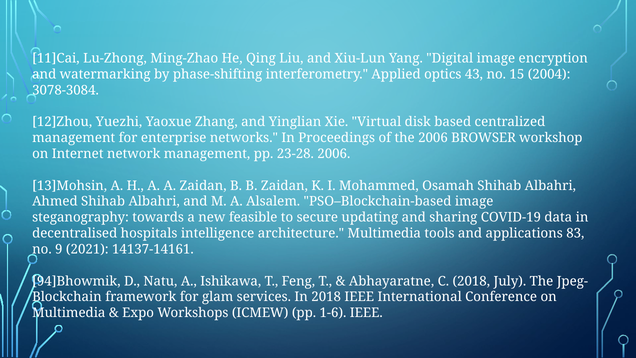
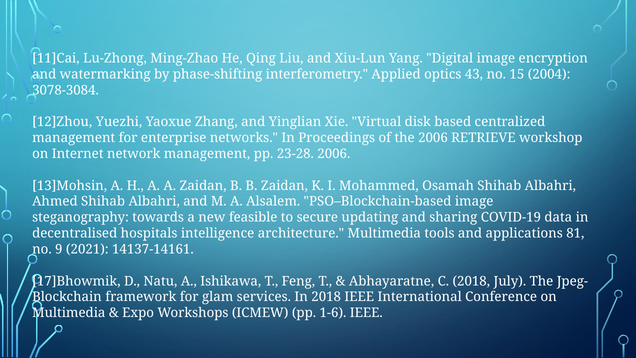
BROWSER: BROWSER -> RETRIEVE
83: 83 -> 81
94]Bhowmik: 94]Bhowmik -> 17]Bhowmik
